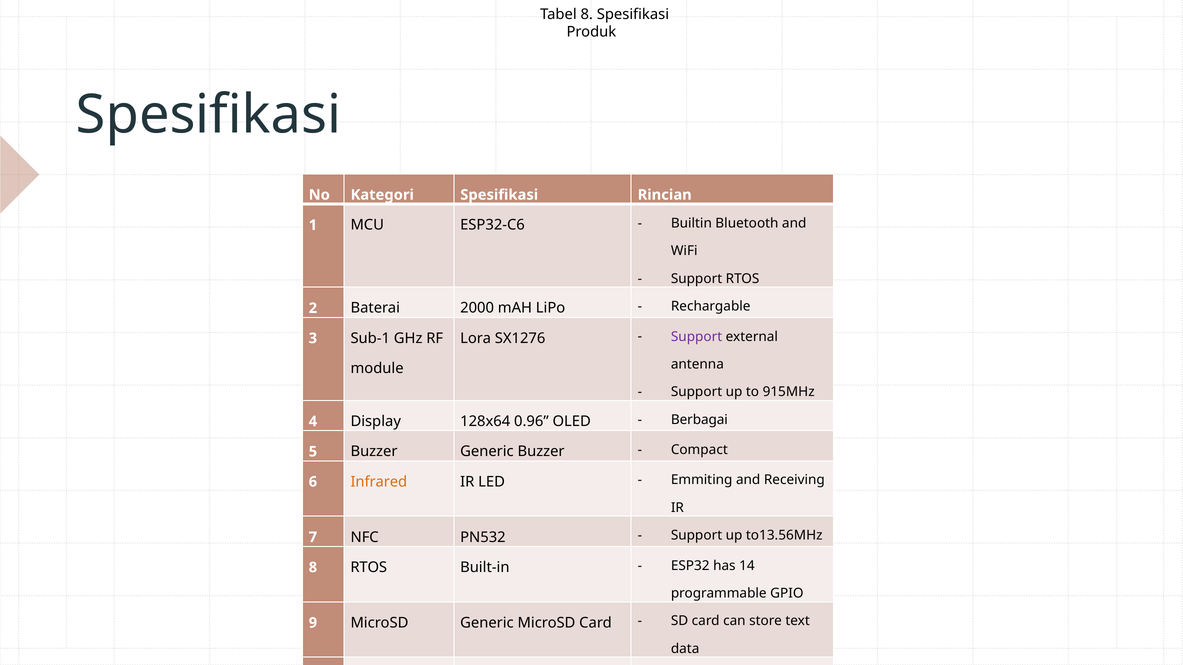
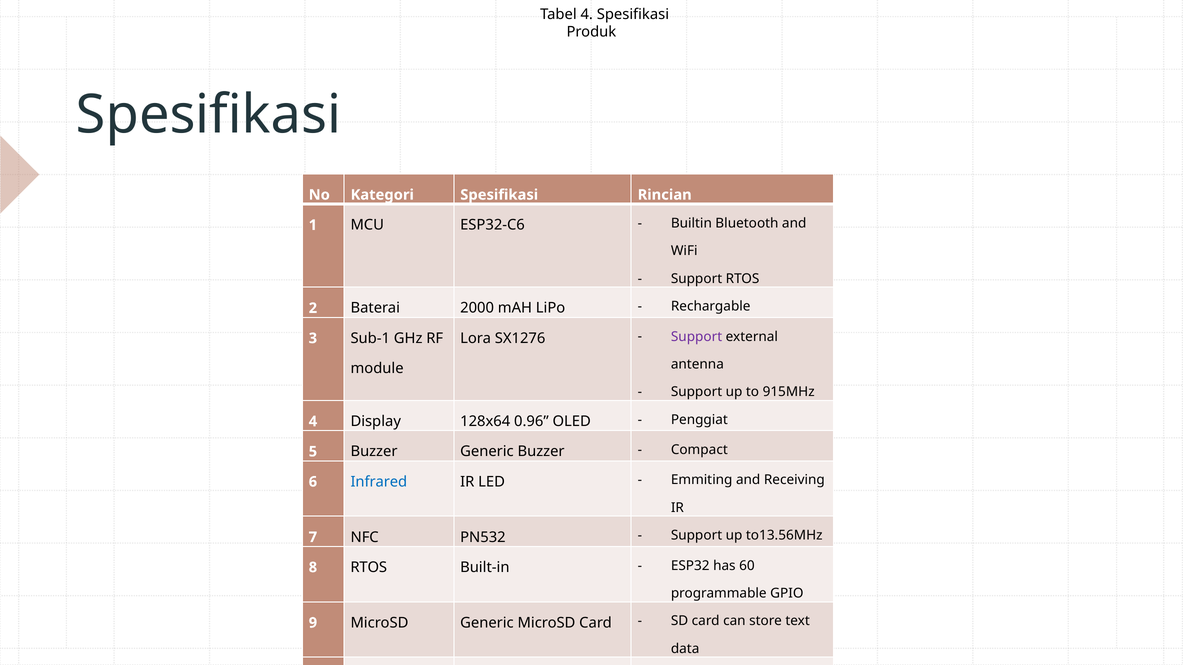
Tabel 8: 8 -> 4
Berbagai: Berbagai -> Penggiat
Infrared colour: orange -> blue
14: 14 -> 60
